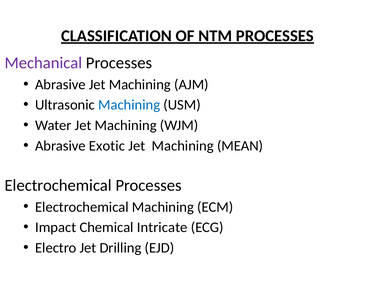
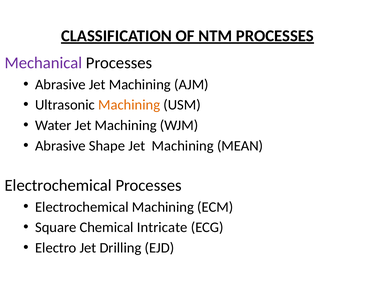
Machining at (129, 105) colour: blue -> orange
Exotic: Exotic -> Shape
Impact: Impact -> Square
